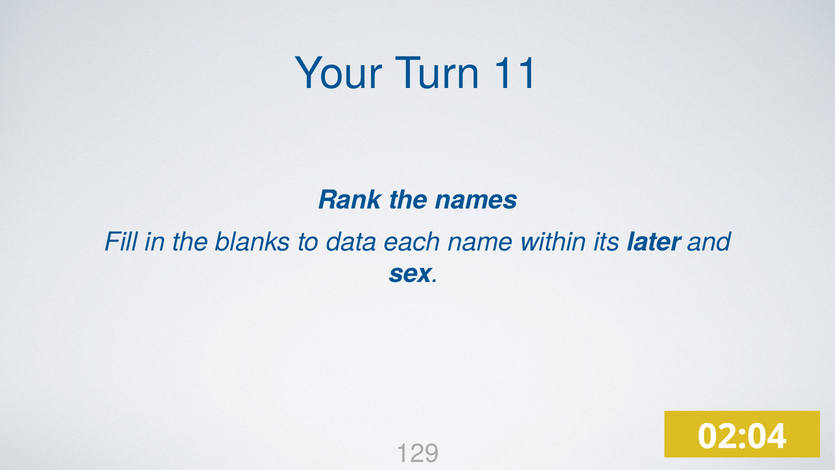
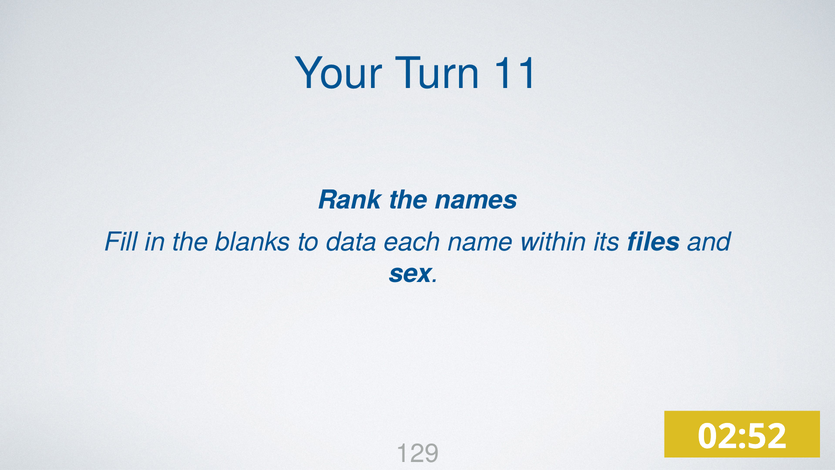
later: later -> files
02:04: 02:04 -> 02:52
